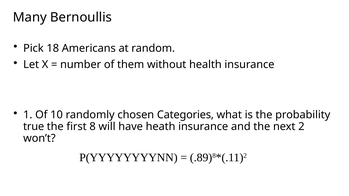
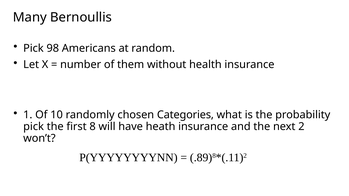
18: 18 -> 98
true at (34, 127): true -> pick
